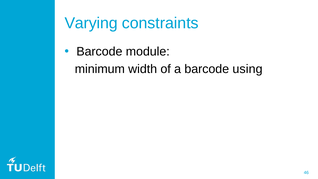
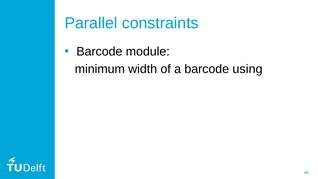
Varying: Varying -> Parallel
